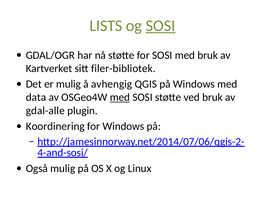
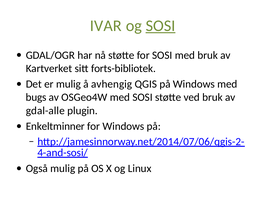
LISTS: LISTS -> IVAR
filer-bibliotek: filer-bibliotek -> forts-bibliotek
data: data -> bugs
med at (120, 97) underline: present -> none
Koordinering: Koordinering -> Enkeltminner
